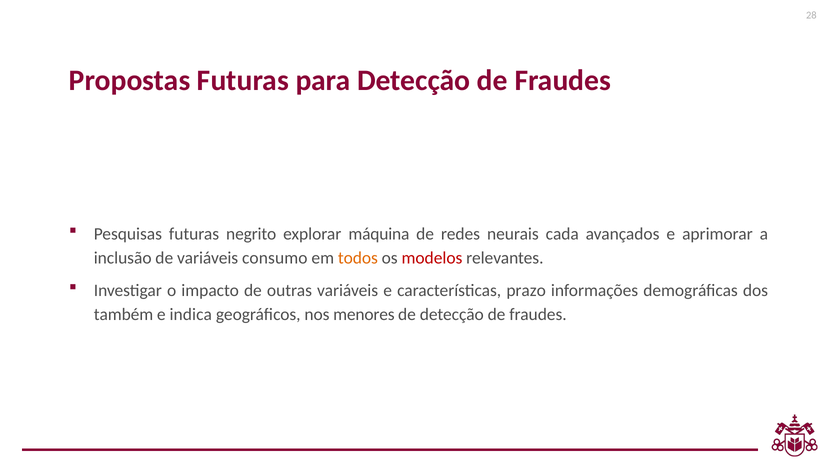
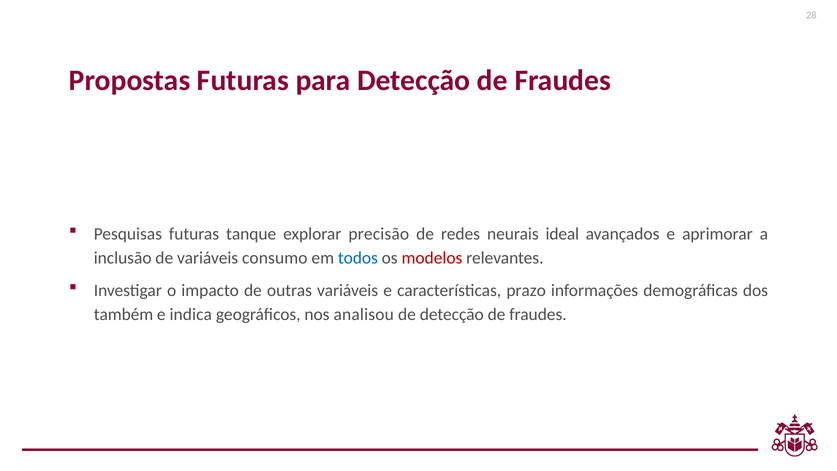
negrito: negrito -> tanque
máquina: máquina -> precisão
cada: cada -> ideal
todos colour: orange -> blue
menores: menores -> analisou
